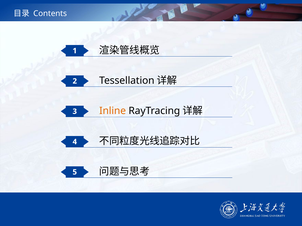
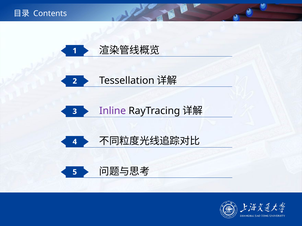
Inline colour: orange -> purple
